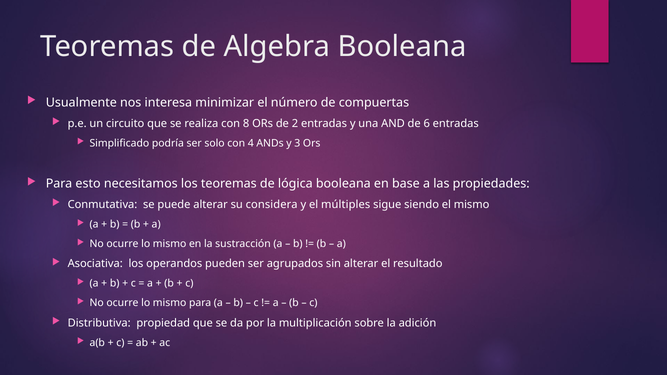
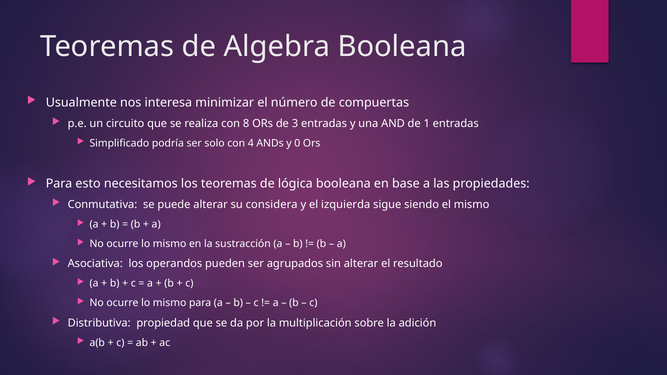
2: 2 -> 3
6: 6 -> 1
3: 3 -> 0
múltiples: múltiples -> izquierda
